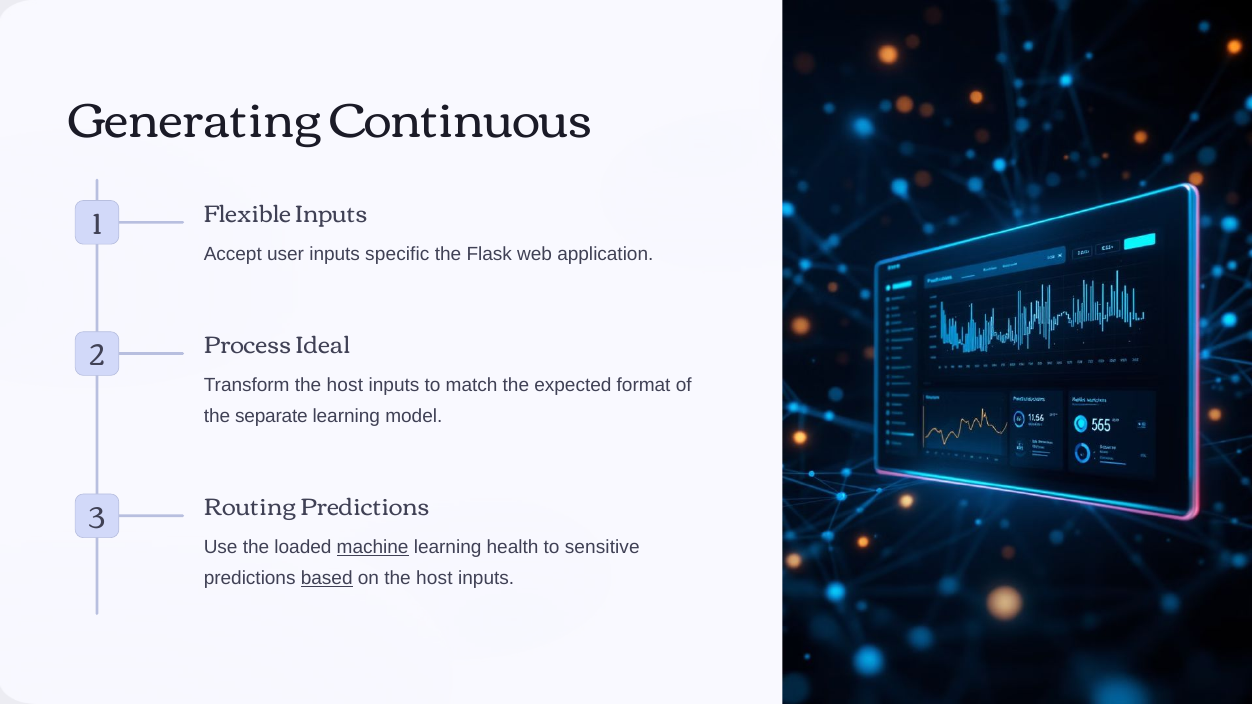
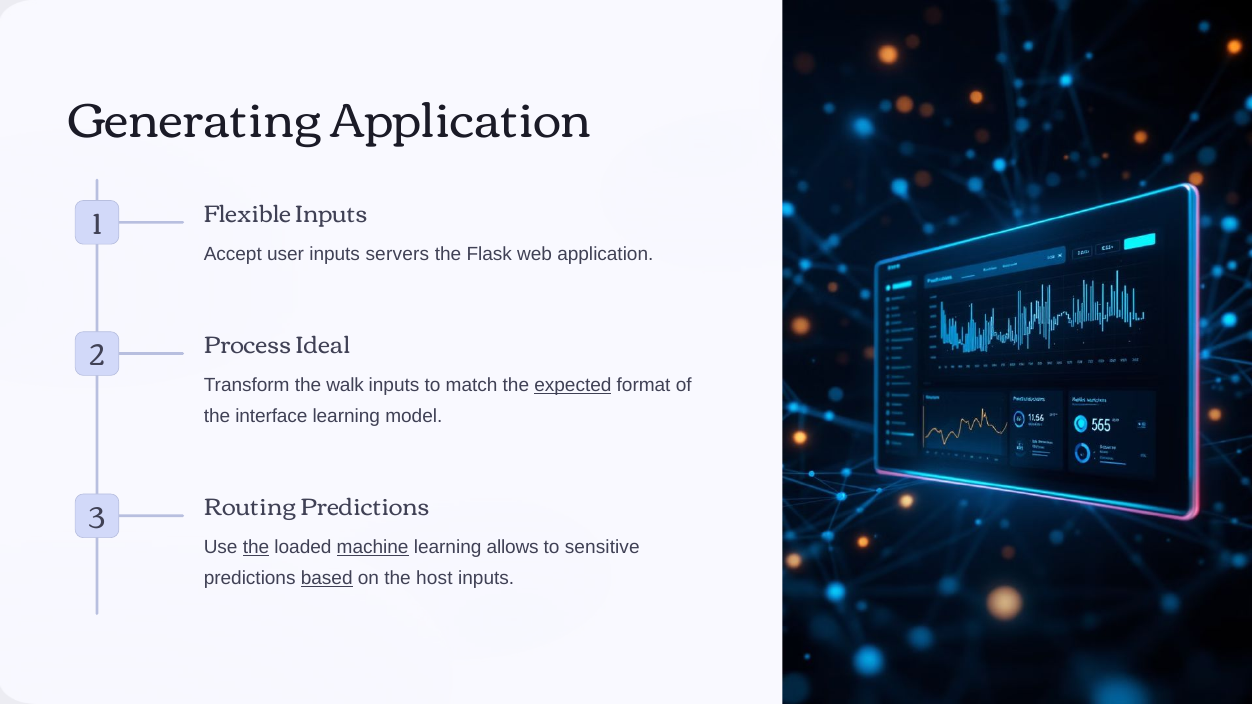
Generating Continuous: Continuous -> Application
specific: specific -> servers
Transform the host: host -> walk
expected underline: none -> present
separate: separate -> interface
the at (256, 547) underline: none -> present
health: health -> allows
